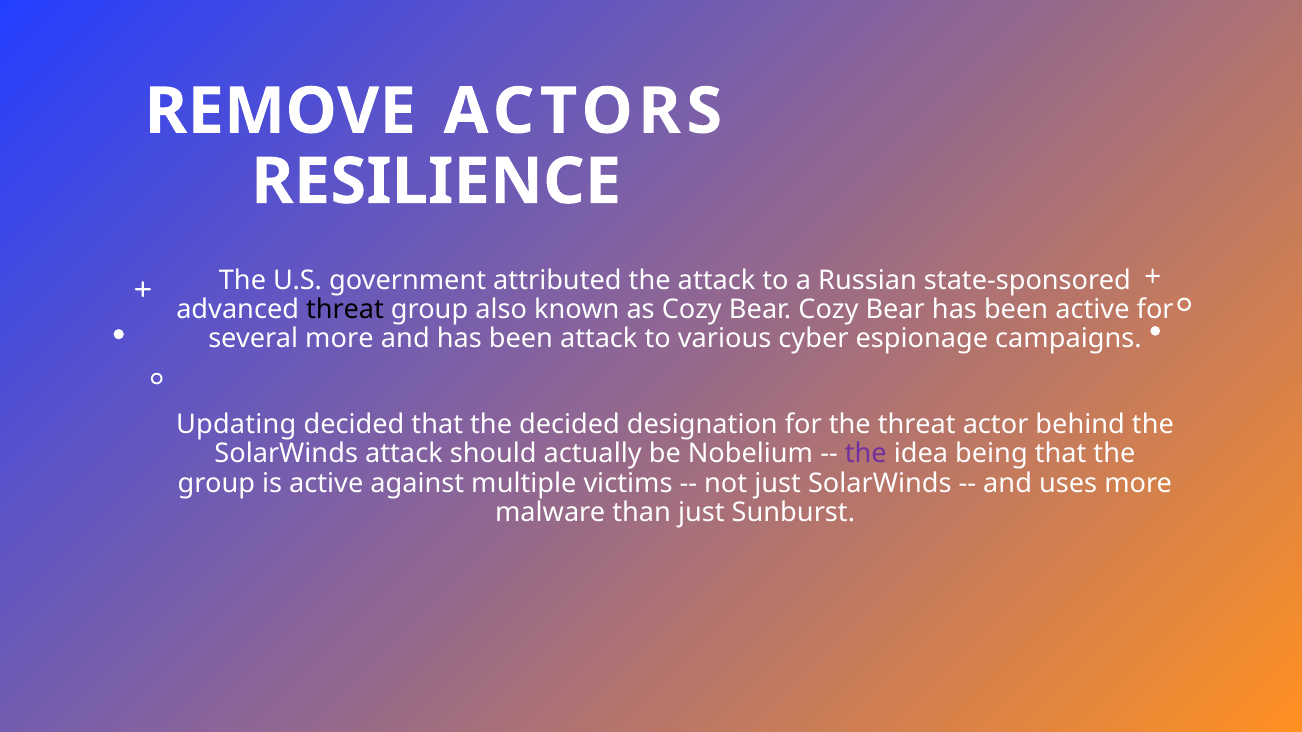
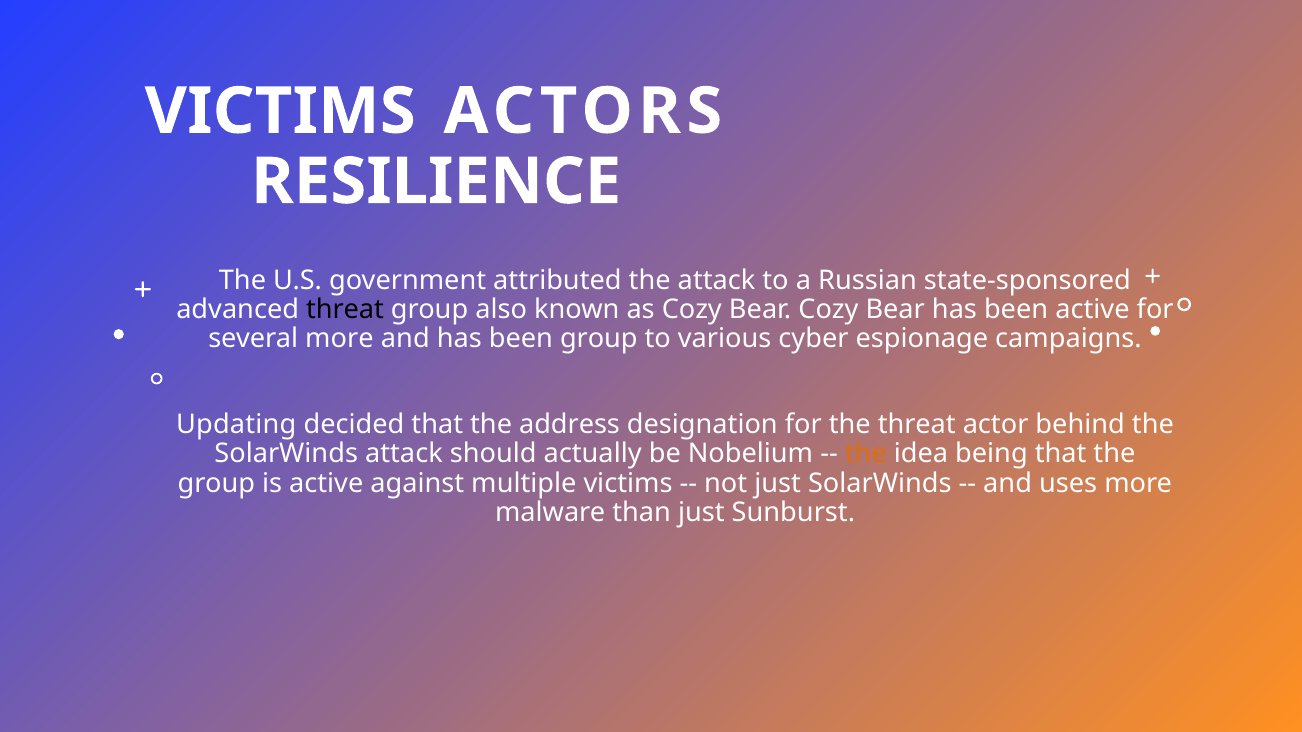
REMOVE at (280, 111): REMOVE -> VICTIMS
been attack: attack -> group
the decided: decided -> address
the at (866, 454) colour: purple -> orange
